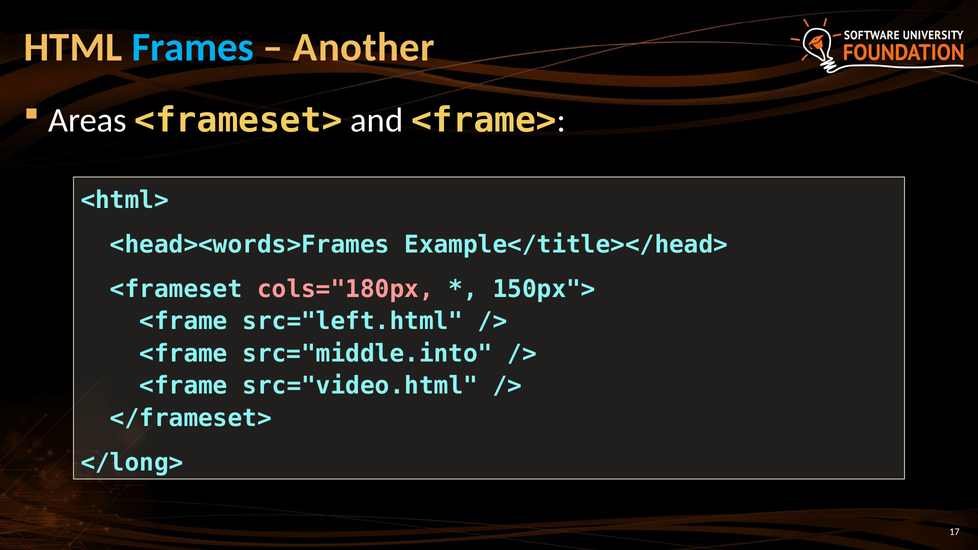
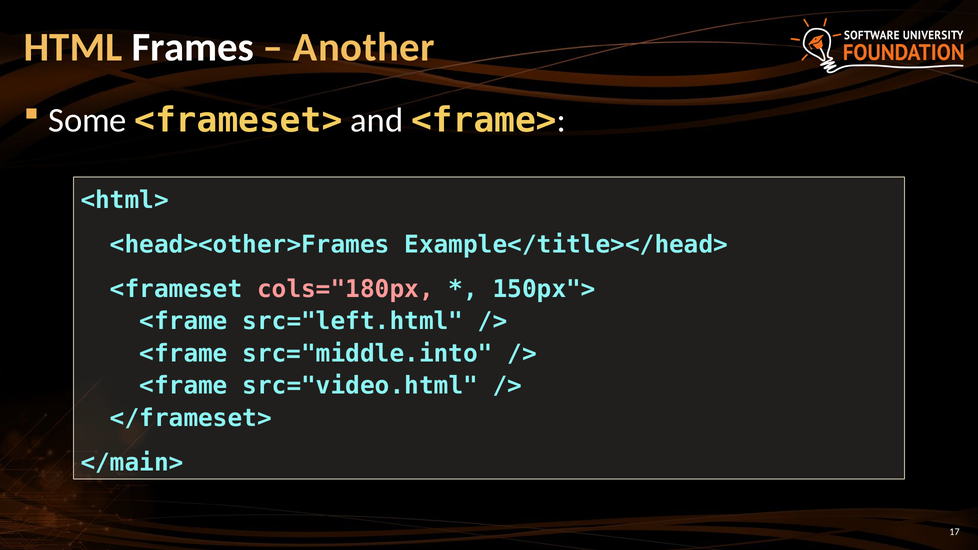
Frames colour: light blue -> white
Areas: Areas -> Some
<head><words>Frames: <head><words>Frames -> <head><other>Frames
</long>: </long> -> </main>
